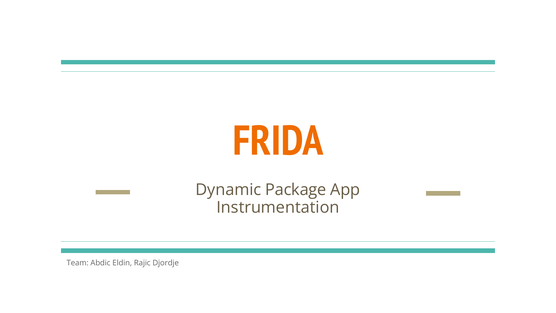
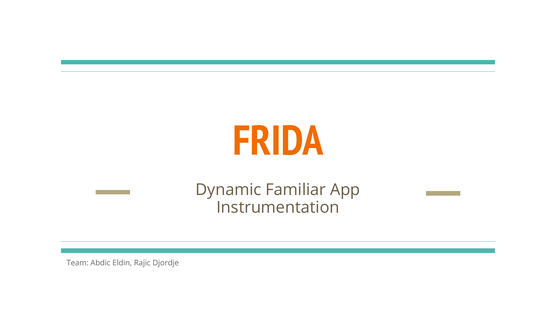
Package: Package -> Familiar
